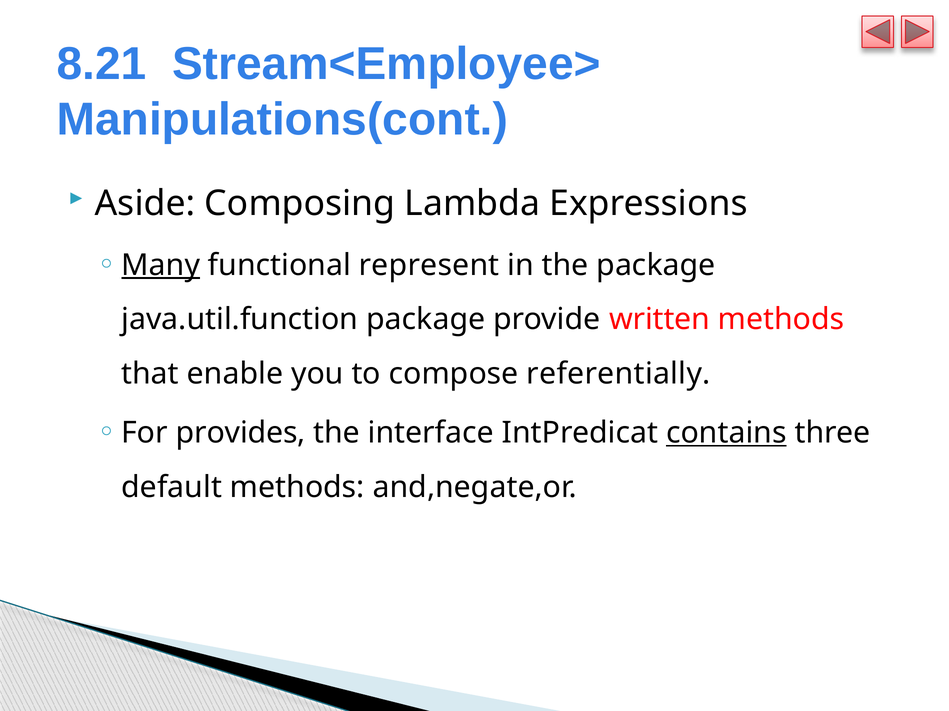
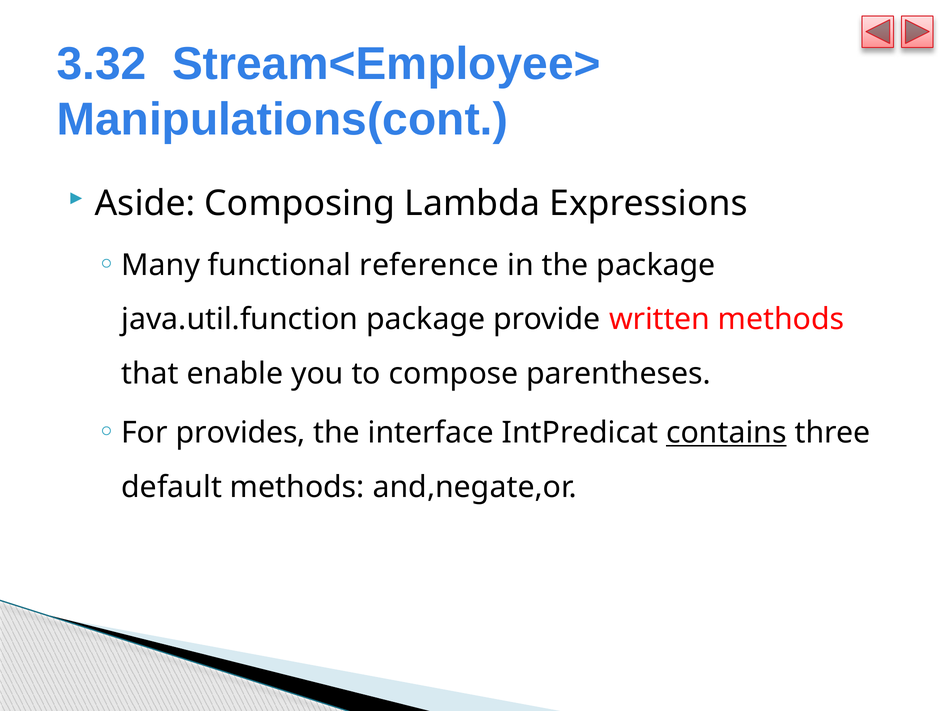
8.21: 8.21 -> 3.32
Many underline: present -> none
represent: represent -> reference
referentially: referentially -> parentheses
